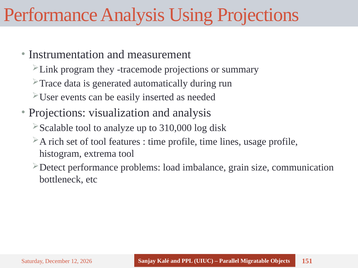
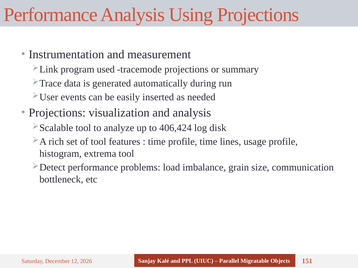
they: they -> used
310,000: 310,000 -> 406,424
